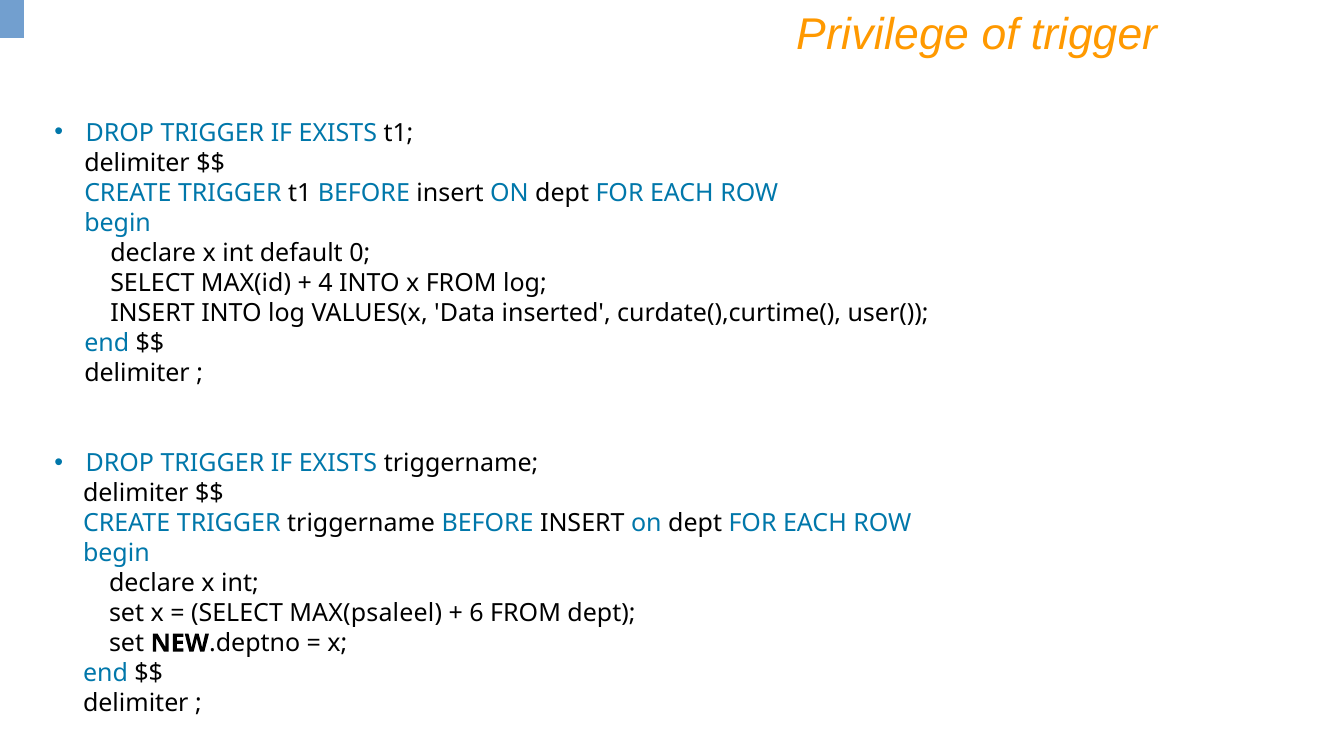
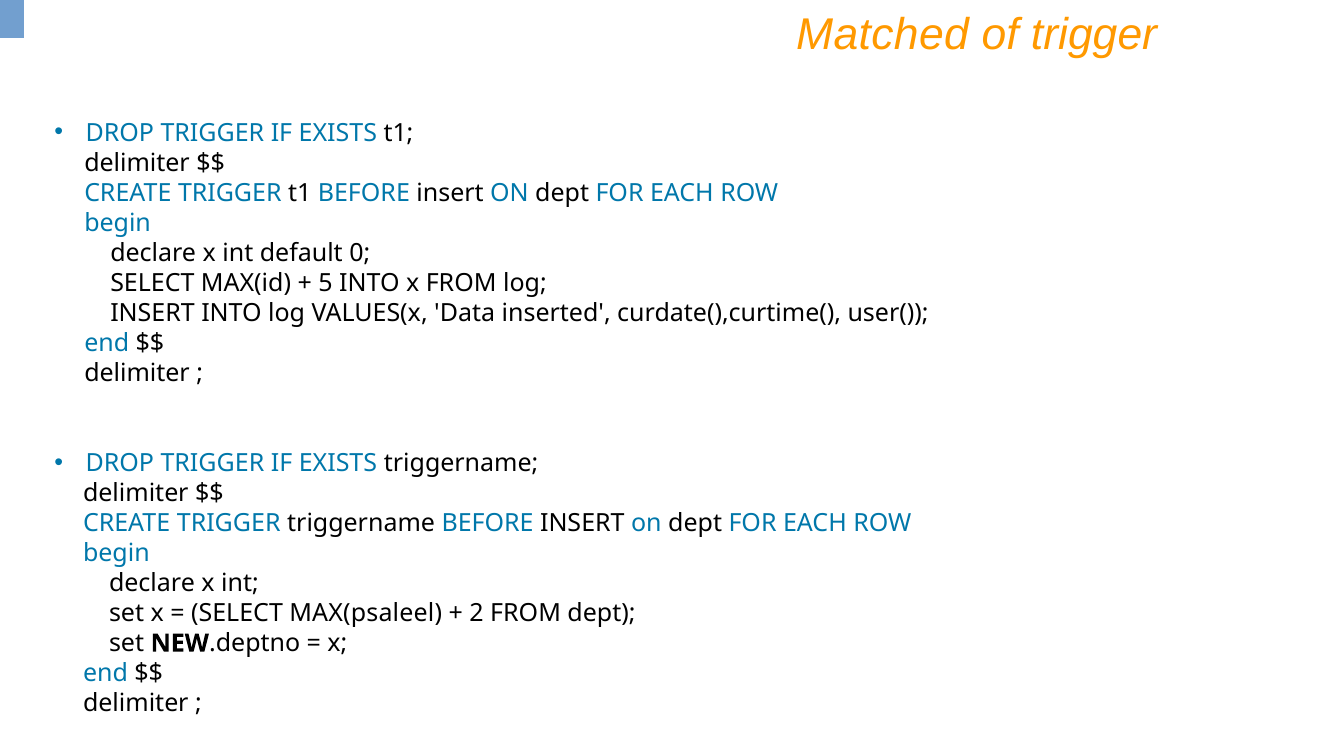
Privilege: Privilege -> Matched
4: 4 -> 5
6: 6 -> 2
